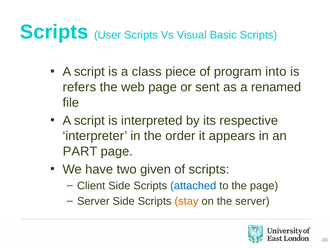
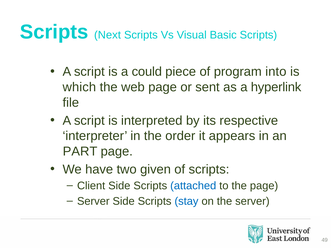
User: User -> Next
class: class -> could
refers: refers -> which
renamed: renamed -> hyperlink
stay colour: orange -> blue
